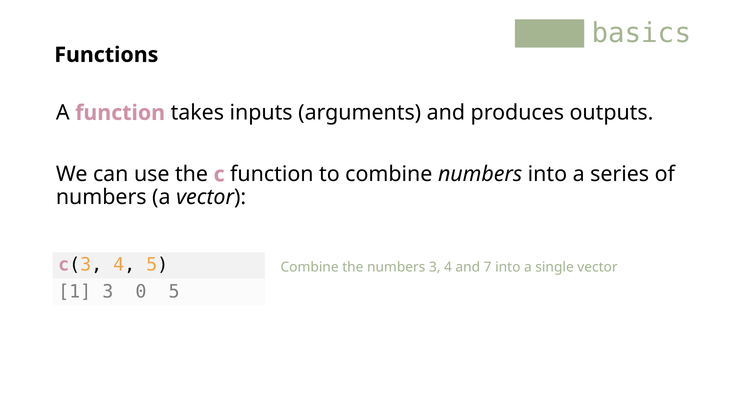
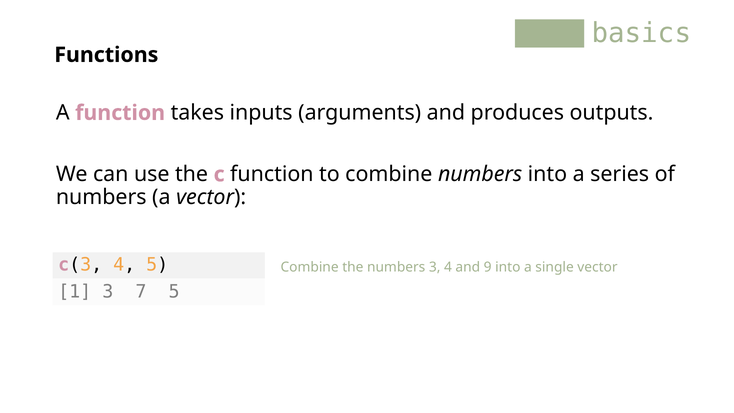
7: 7 -> 9
0: 0 -> 7
